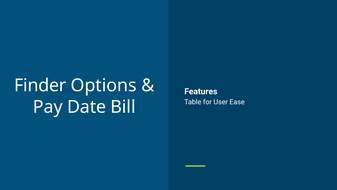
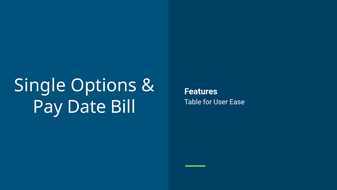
Finder: Finder -> Single
